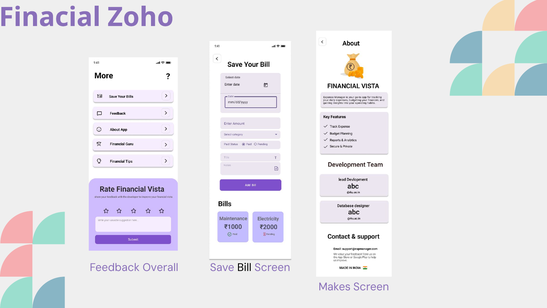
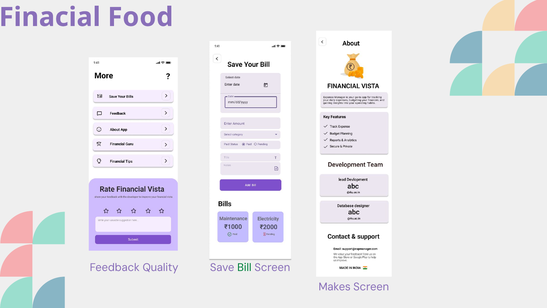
Zoho: Zoho -> Food
Overall: Overall -> Quality
Bill colour: black -> green
